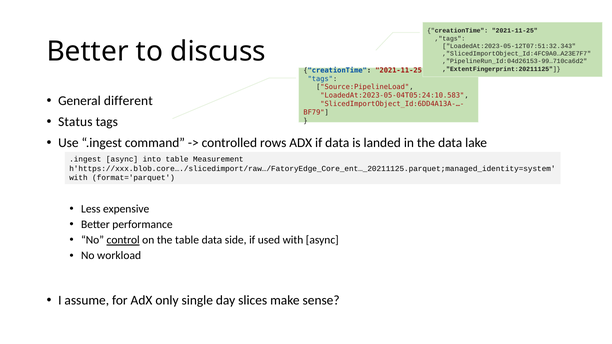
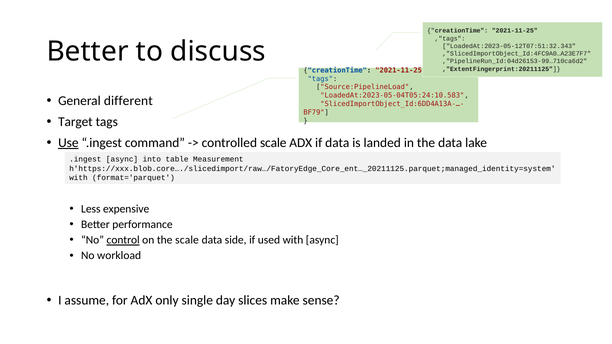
Status: Status -> Target
Use underline: none -> present
controlled rows: rows -> scale
the table: table -> scale
